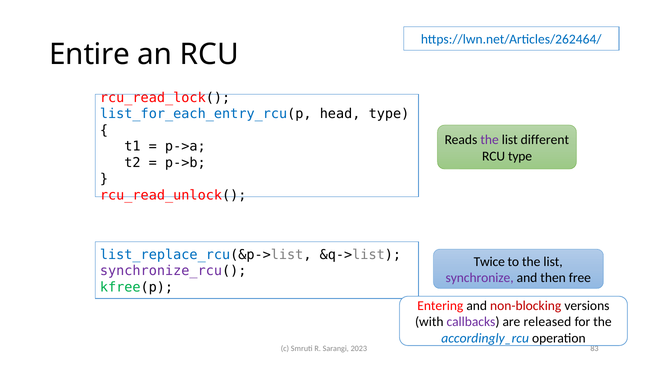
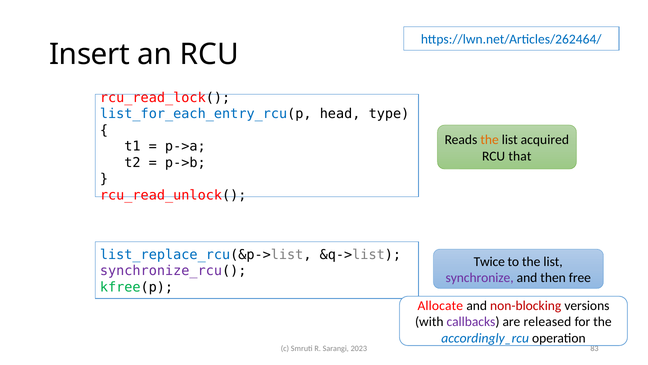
Entire: Entire -> Insert
the at (490, 140) colour: purple -> orange
different: different -> acquired
RCU type: type -> that
Entering: Entering -> Allocate
